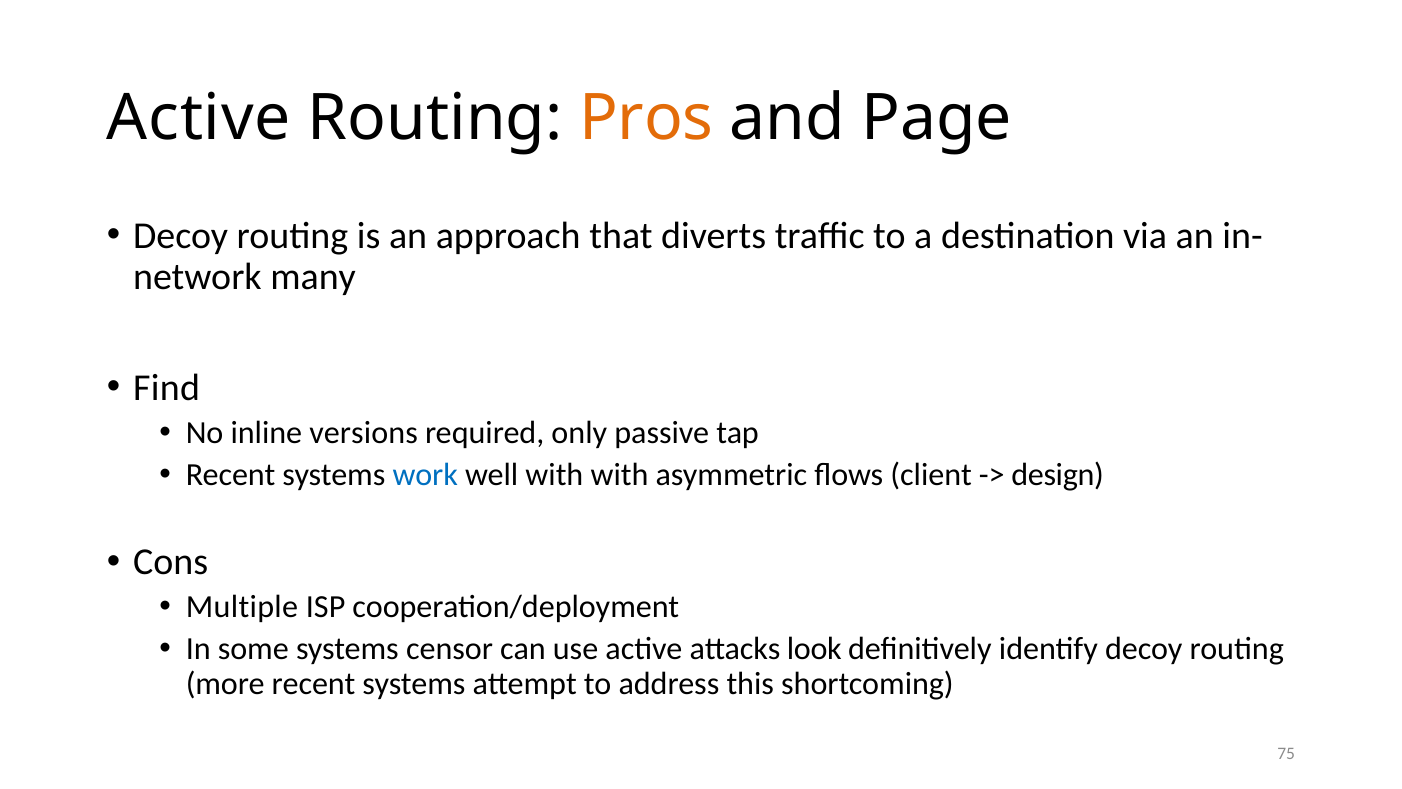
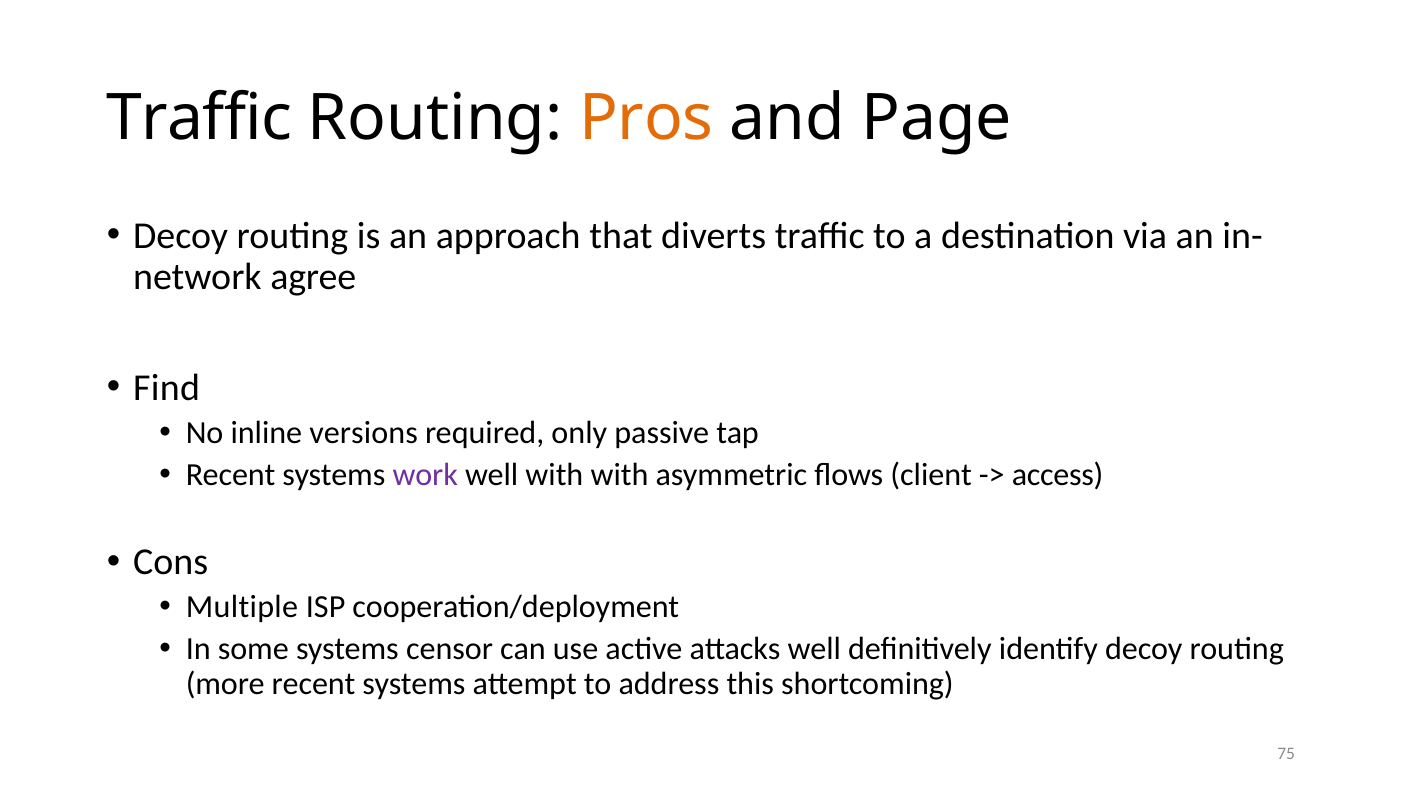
Active at (199, 118): Active -> Traffic
many: many -> agree
work colour: blue -> purple
design: design -> access
attacks look: look -> well
